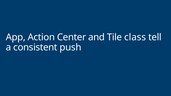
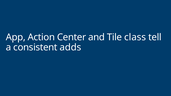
push: push -> adds
